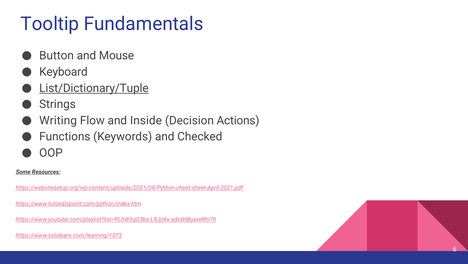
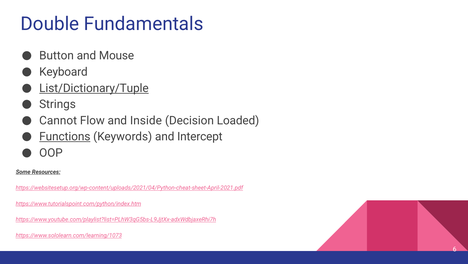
Tooltip: Tooltip -> Double
Writing: Writing -> Cannot
Actions: Actions -> Loaded
Functions underline: none -> present
Checked: Checked -> Intercept
